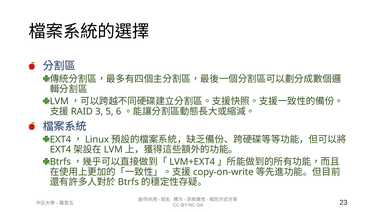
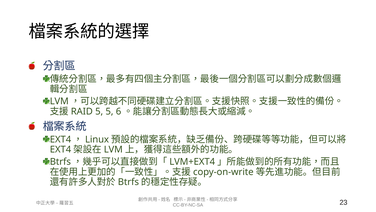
3 at (99, 111): 3 -> 5
